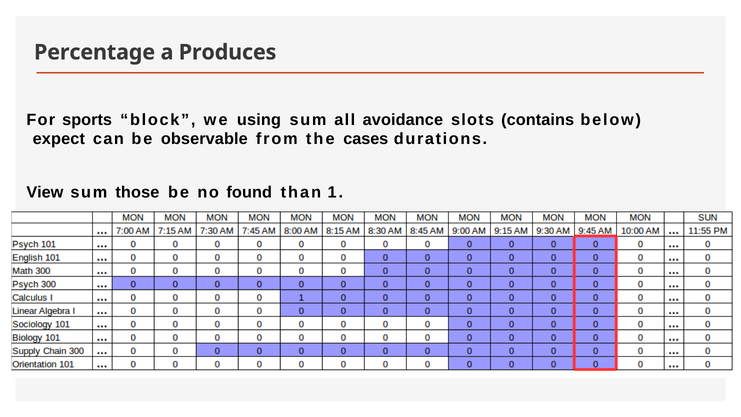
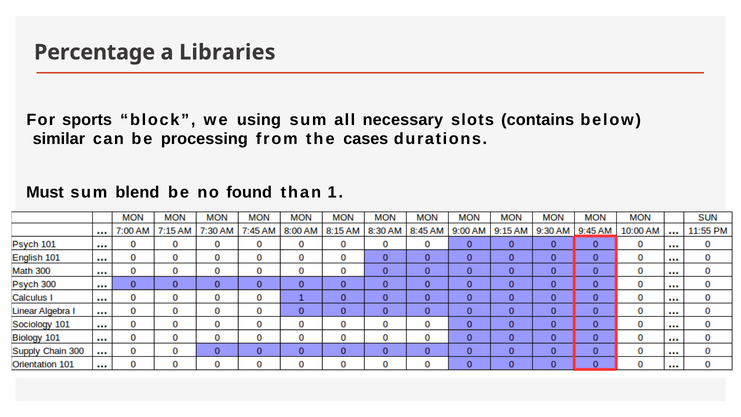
Produces: Produces -> Libraries
avoidance: avoidance -> necessary
expect: expect -> similar
observable: observable -> processing
View: View -> Must
those: those -> blend
